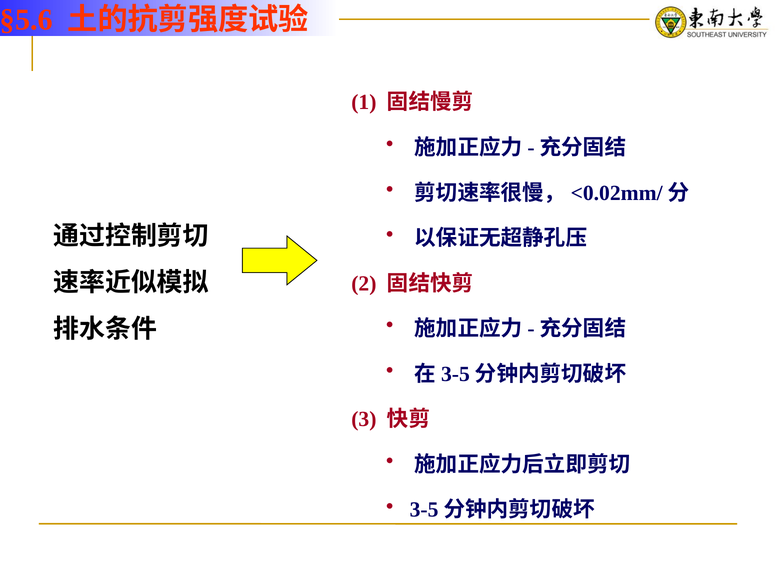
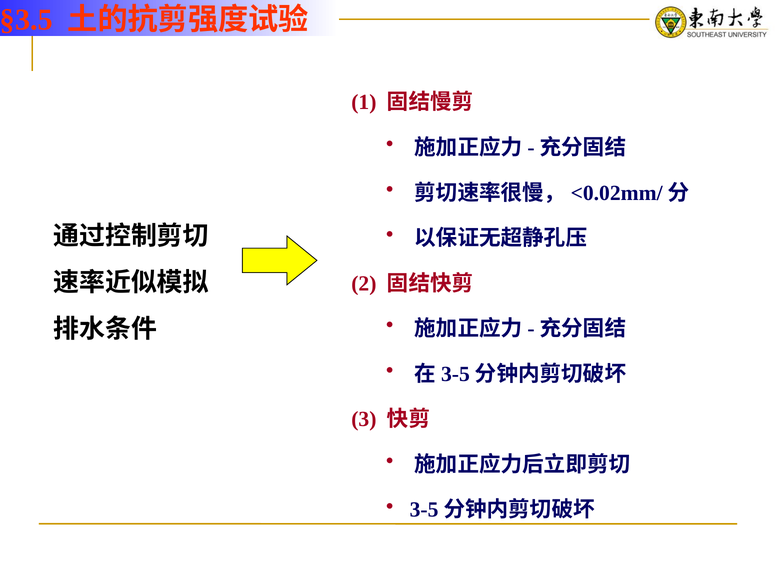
§5.6: §5.6 -> §3.5
